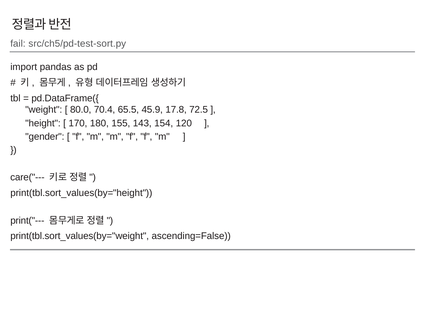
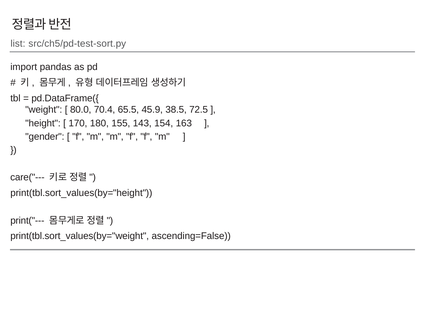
fail: fail -> list
17.8: 17.8 -> 38.5
120: 120 -> 163
